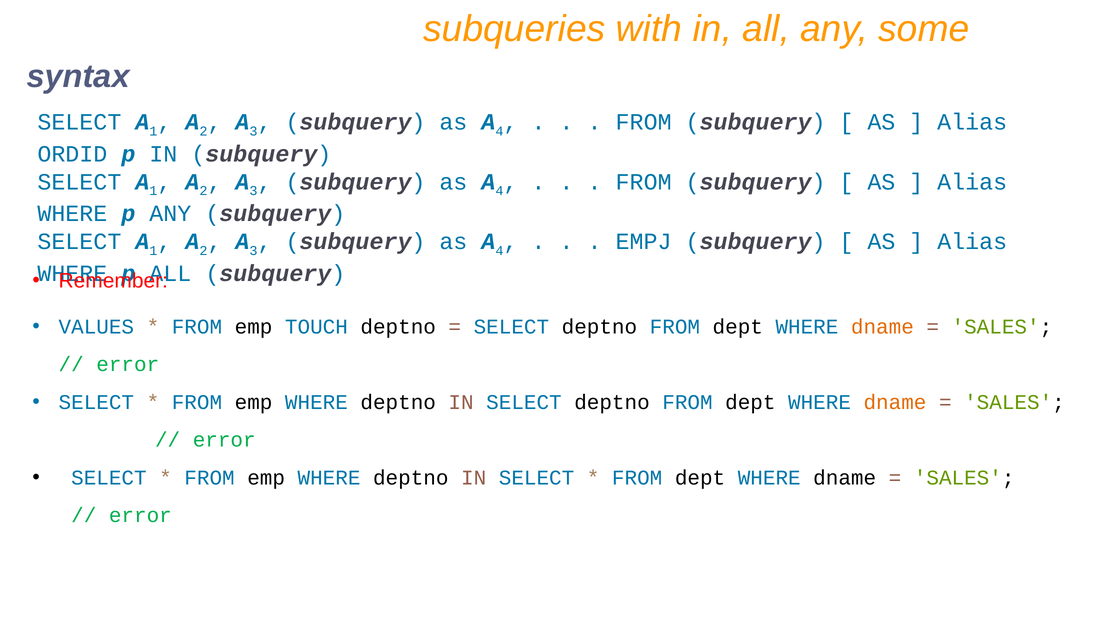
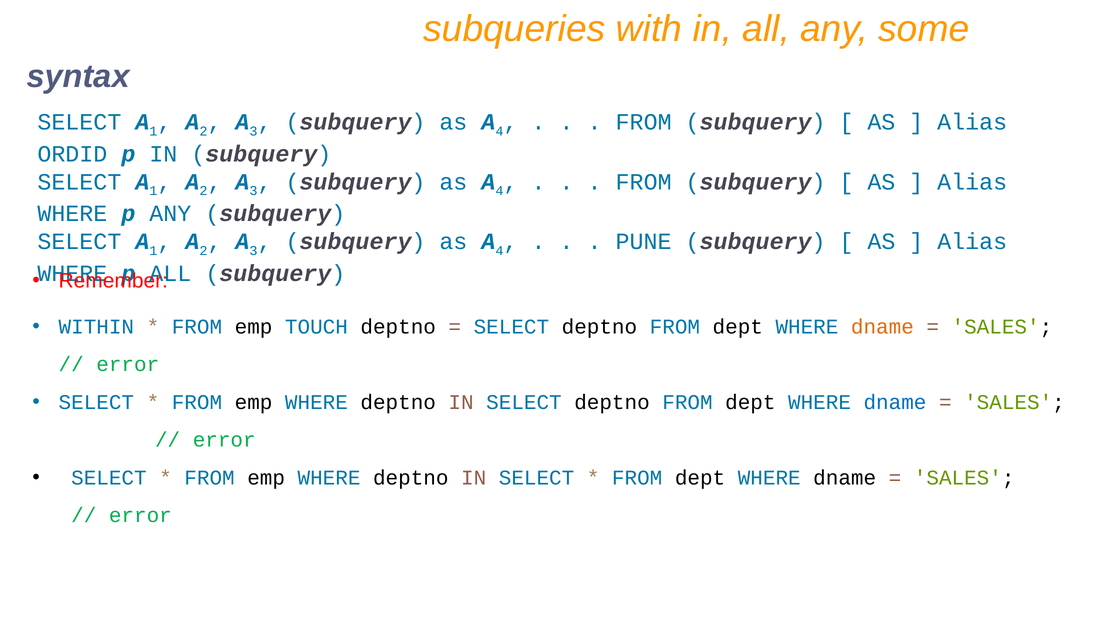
EMPJ: EMPJ -> PUNE
VALUES: VALUES -> WITHIN
dname at (895, 402) colour: orange -> blue
